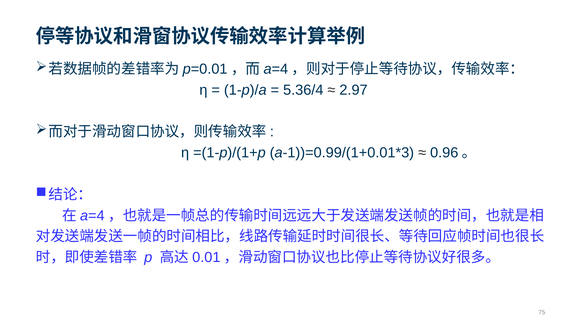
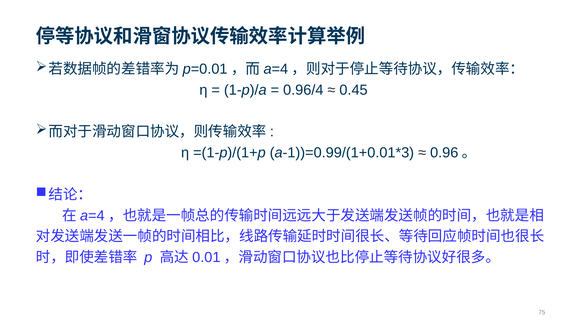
5.36/4: 5.36/4 -> 0.96/4
2.97: 2.97 -> 0.45
